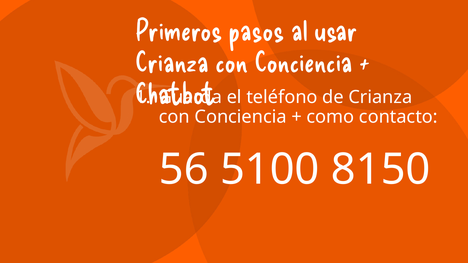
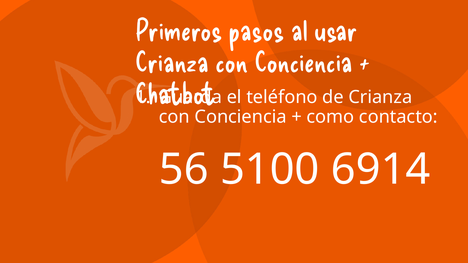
8150: 8150 -> 6914
